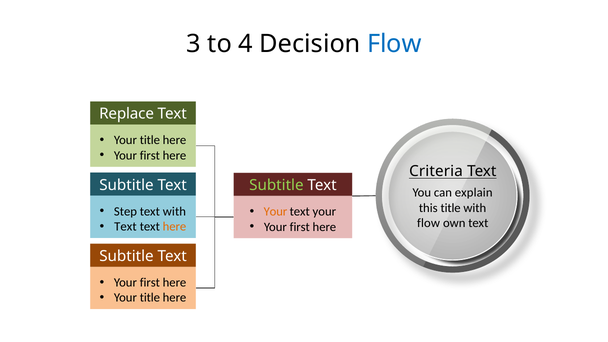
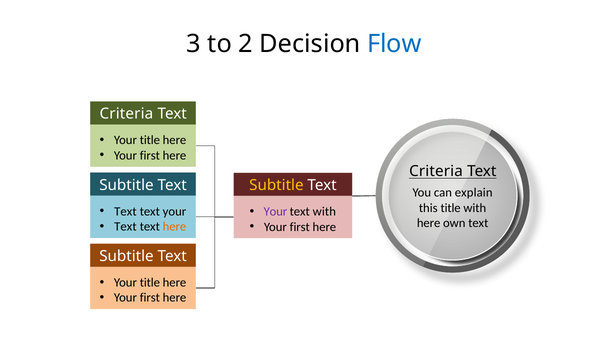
4: 4 -> 2
Replace at (127, 114): Replace -> Criteria
Subtitle at (276, 185) colour: light green -> yellow
Step at (125, 211): Step -> Text
text with: with -> your
Your at (275, 212) colour: orange -> purple
text your: your -> with
flow at (428, 223): flow -> here
first at (150, 283): first -> title
title at (150, 298): title -> first
